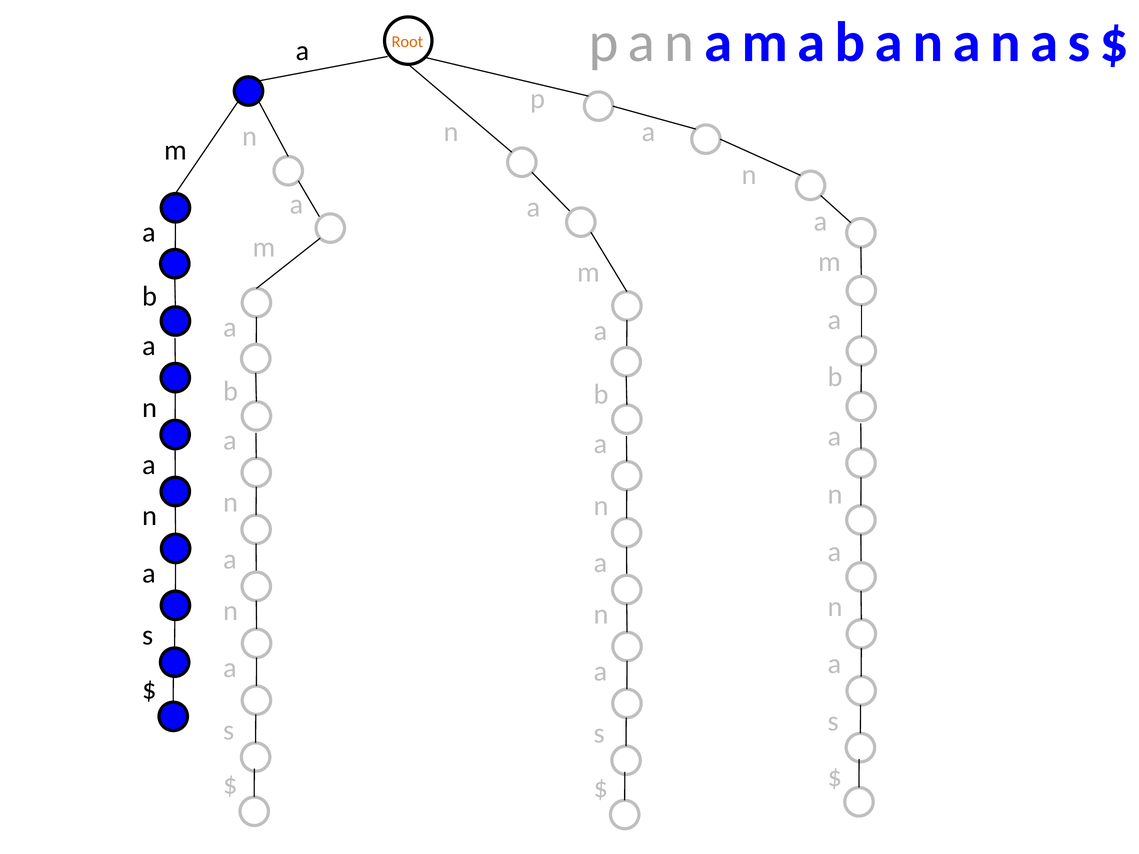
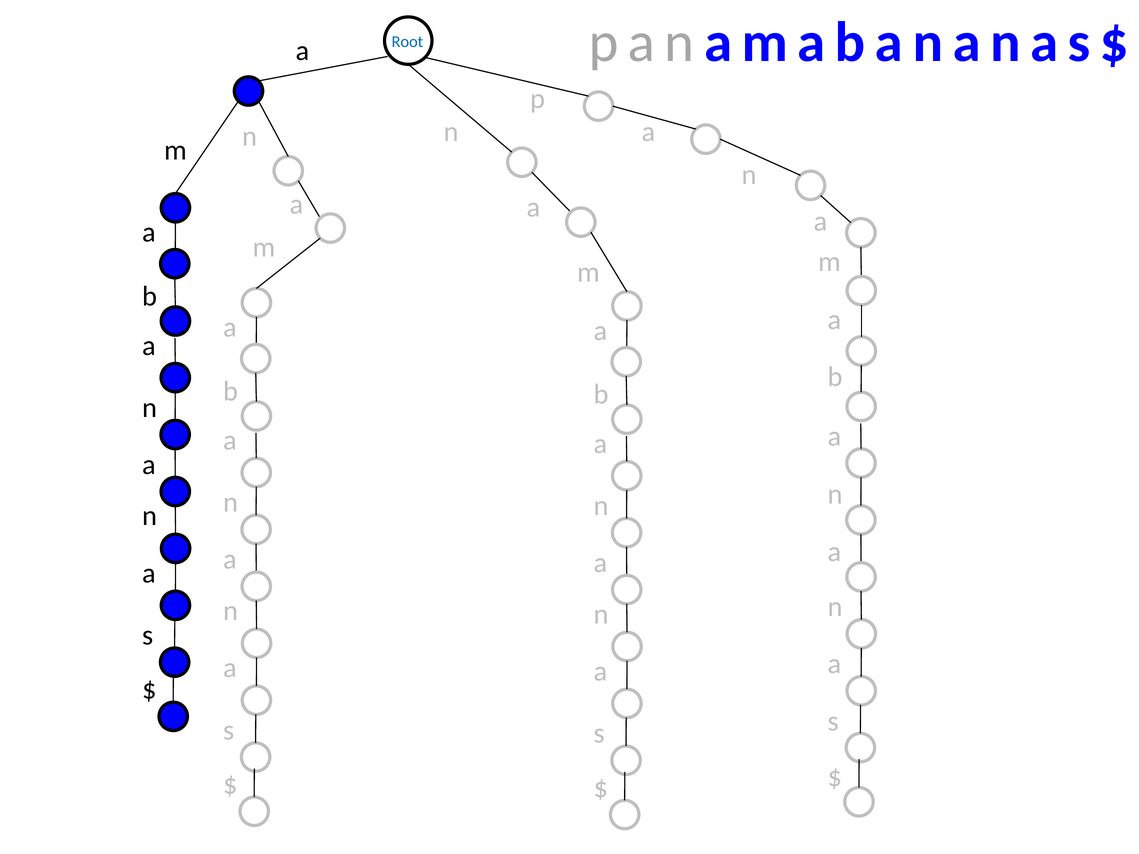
Root colour: orange -> blue
